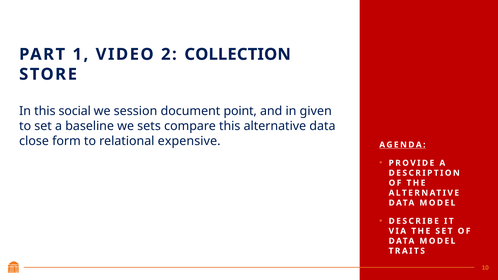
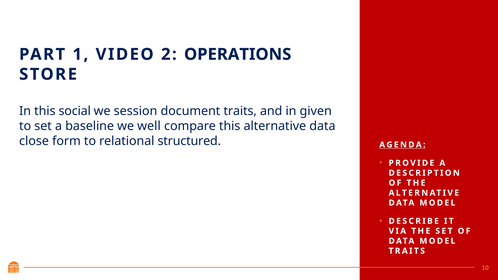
COLLECTION: COLLECTION -> OPERATIONS
document point: point -> traits
sets: sets -> well
expensive: expensive -> structured
